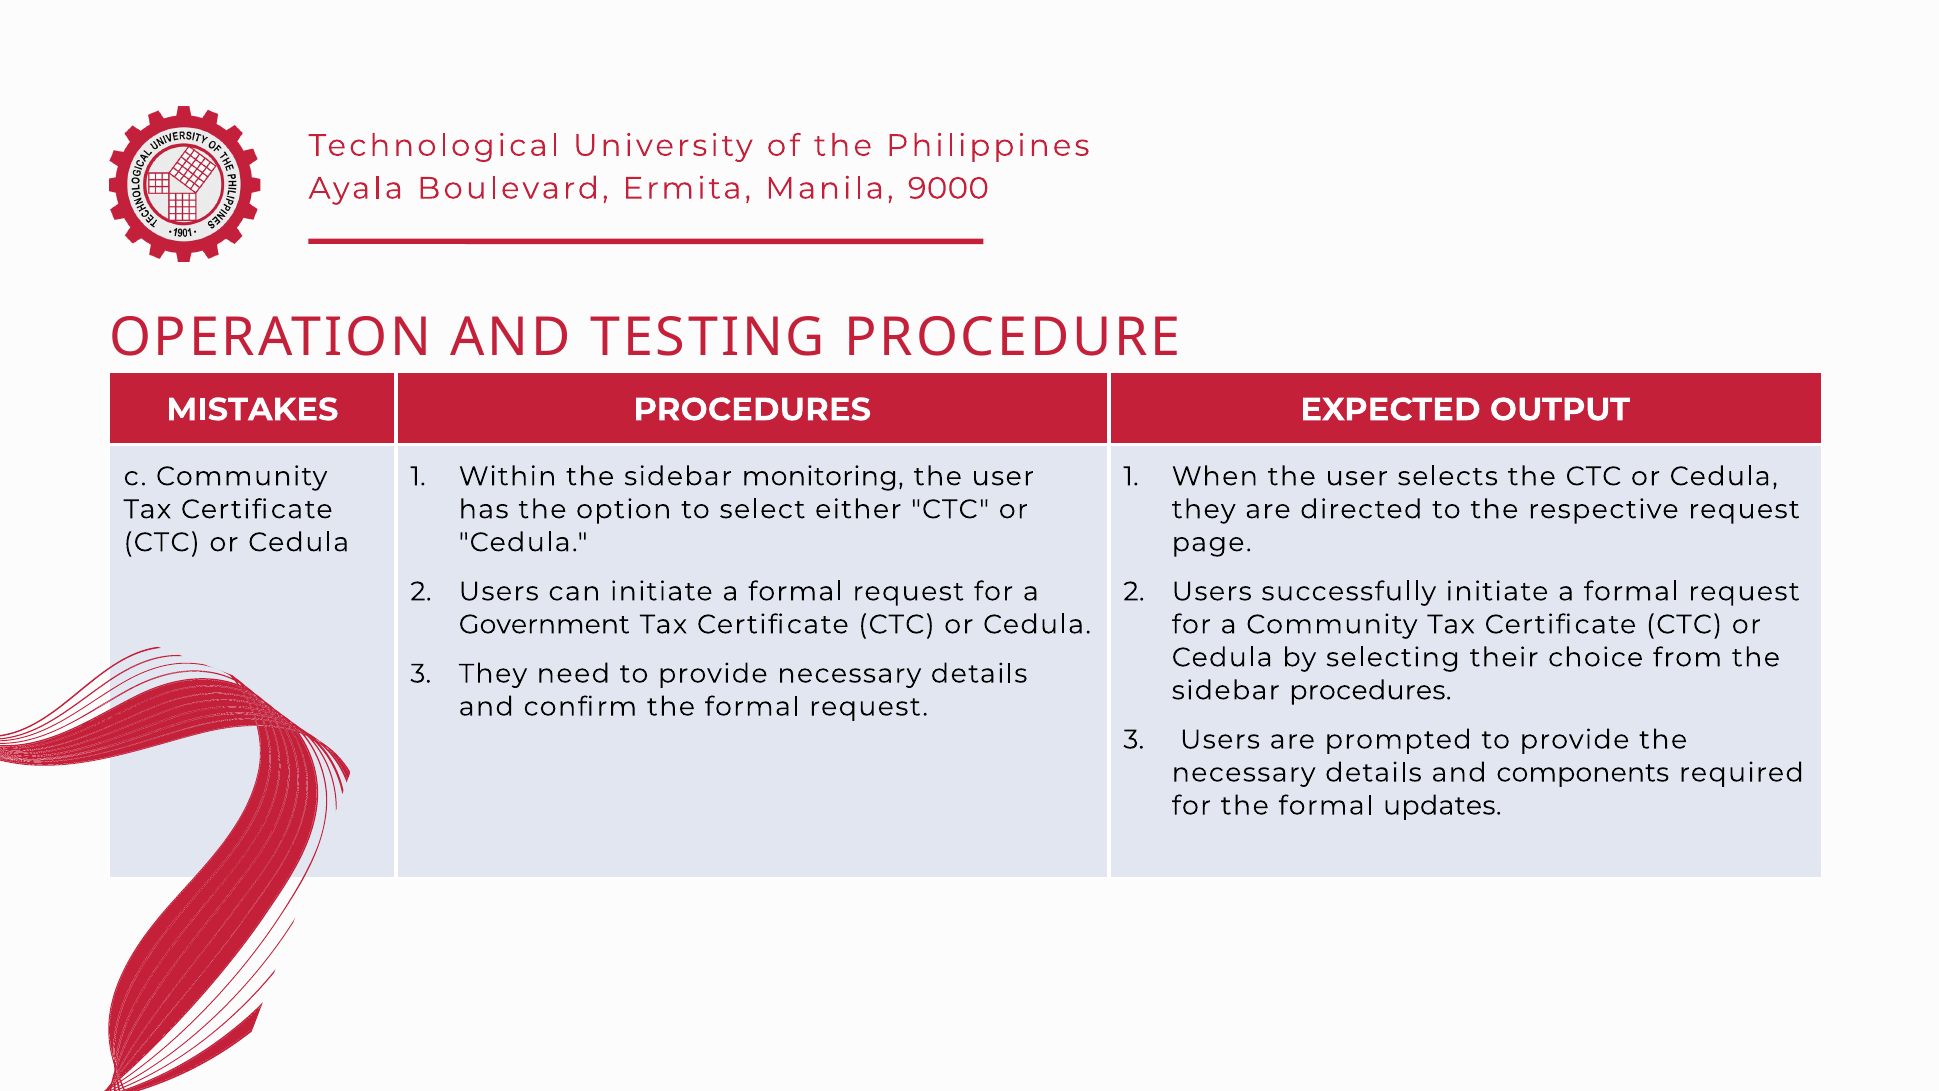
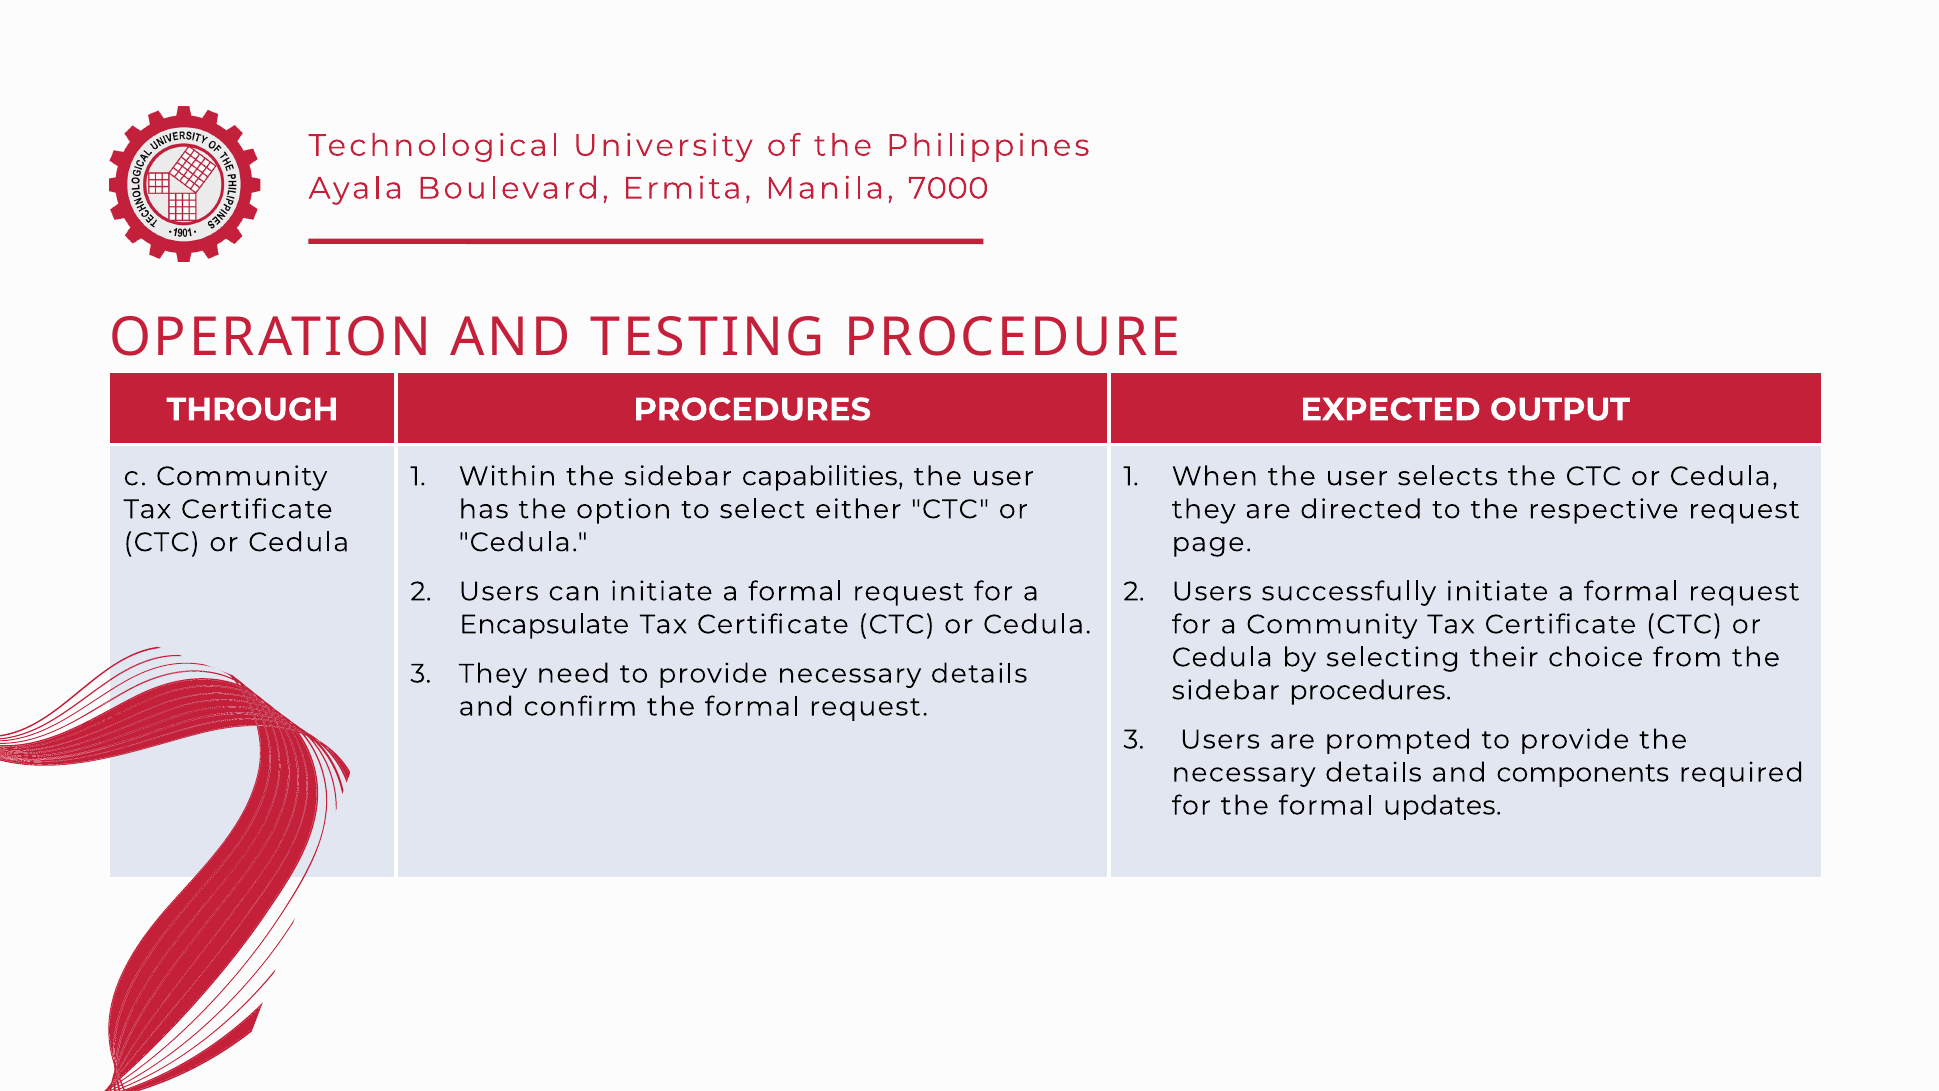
9000: 9000 -> 7000
MISTAKES: MISTAKES -> THROUGH
monitoring: monitoring -> capabilities
Government: Government -> Encapsulate
